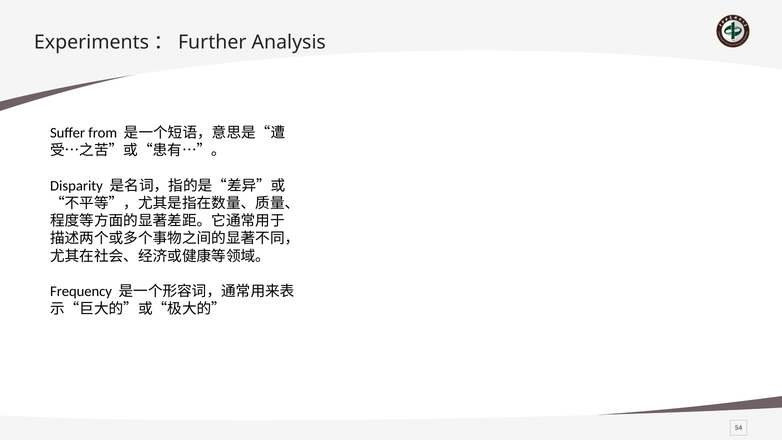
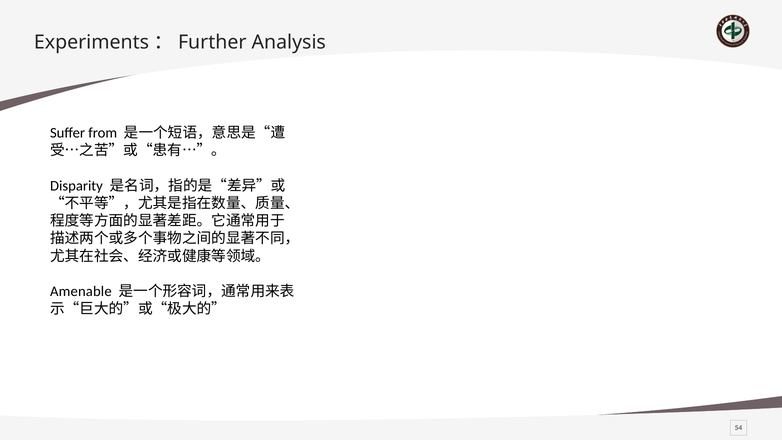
Frequency: Frequency -> Amenable
